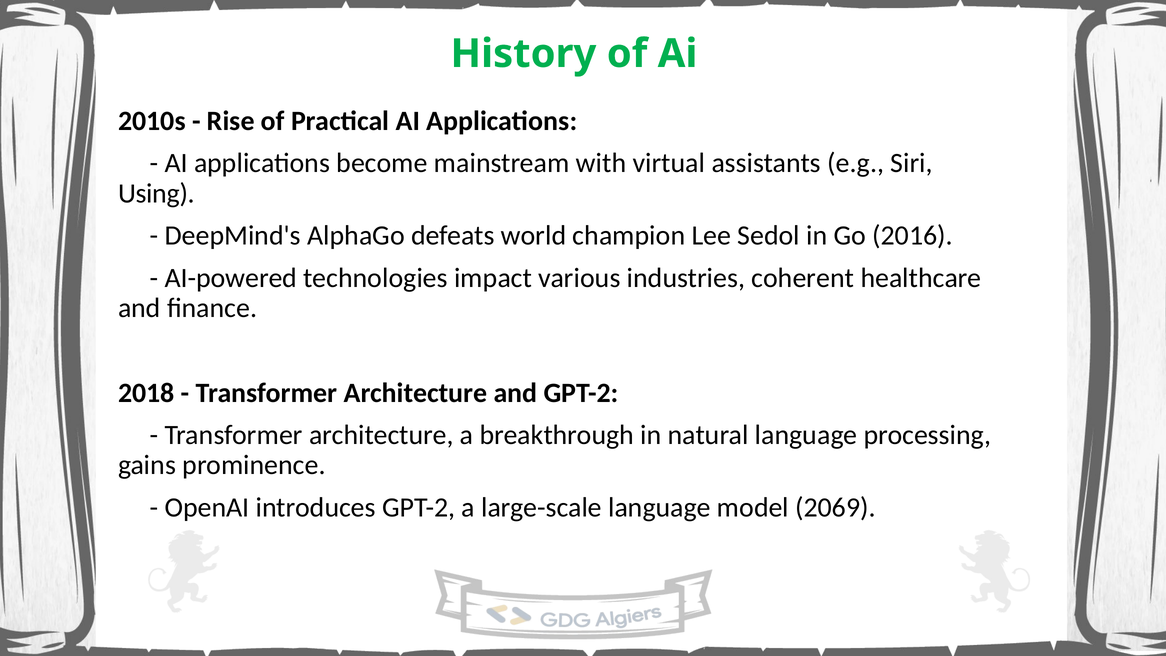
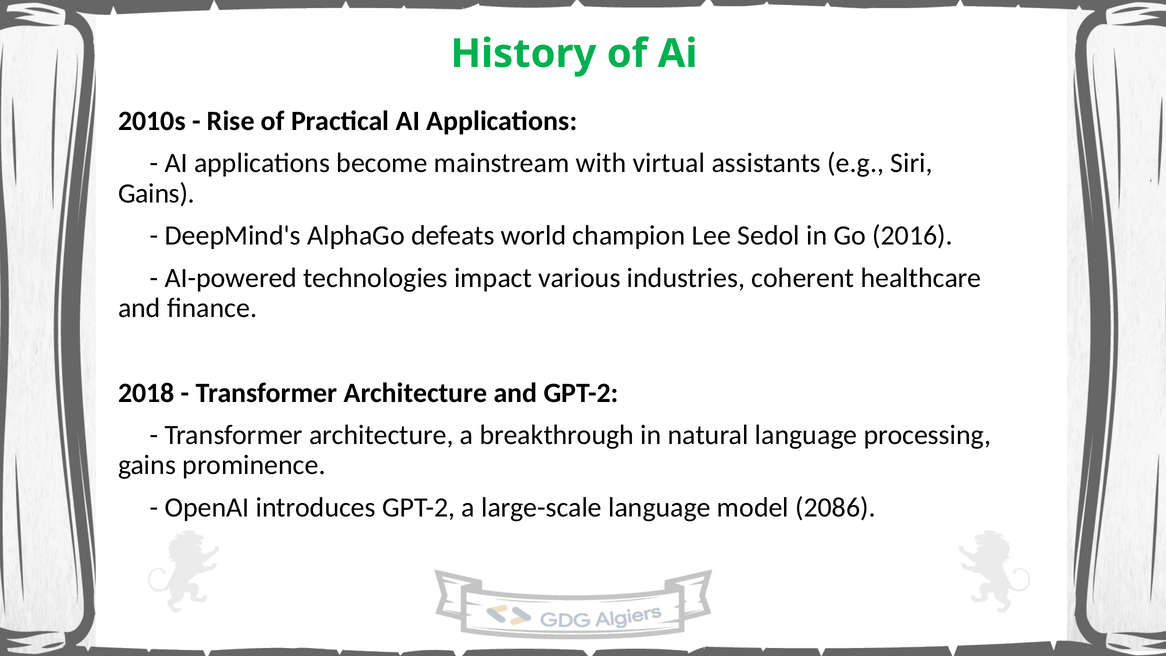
Using at (156, 193): Using -> Gains
2069: 2069 -> 2086
